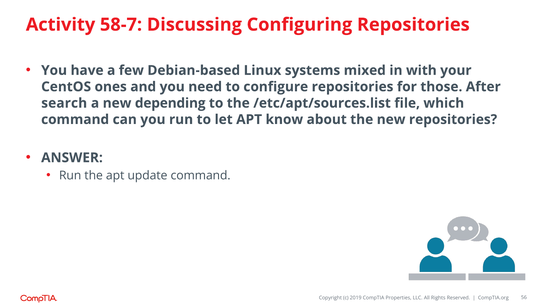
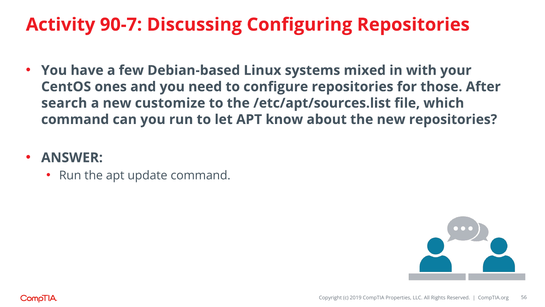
58-7: 58-7 -> 90-7
depending: depending -> customize
